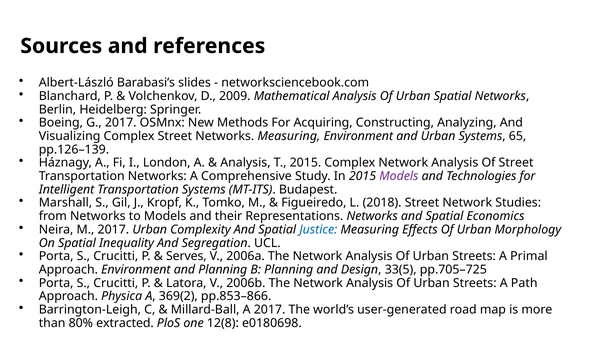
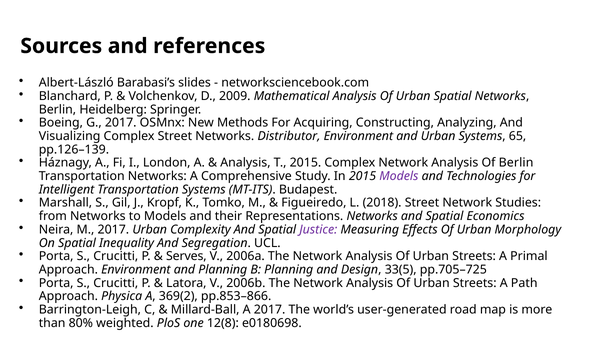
Networks Measuring: Measuring -> Distributor
Of Street: Street -> Berlin
Justice colour: blue -> purple
extracted: extracted -> weighted
